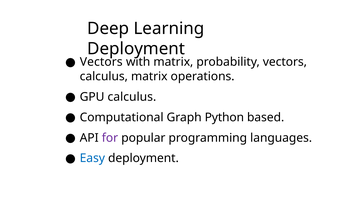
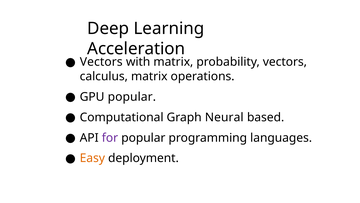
Deployment at (136, 49): Deployment -> Acceleration
GPU calculus: calculus -> popular
Python: Python -> Neural
Easy colour: blue -> orange
